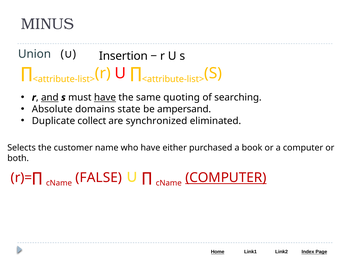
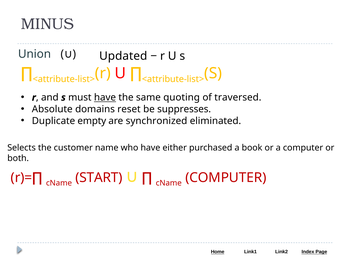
Insertion: Insertion -> Updated
and underline: present -> none
searching: searching -> traversed
state: state -> reset
ampersand: ampersand -> suppresses
collect: collect -> empty
FALSE: FALSE -> START
COMPUTER at (226, 178) underline: present -> none
